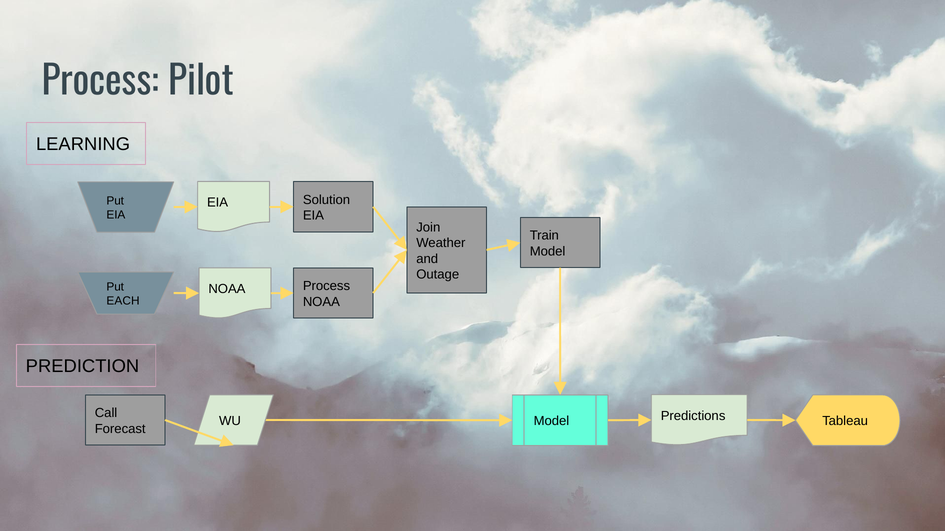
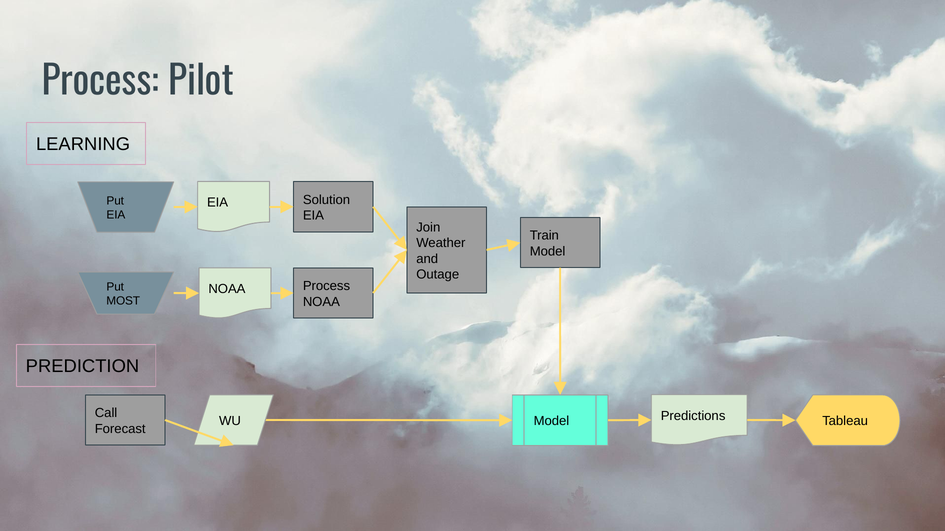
EACH: EACH -> MOST
